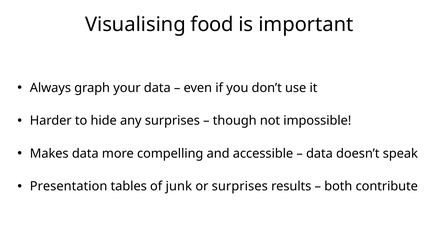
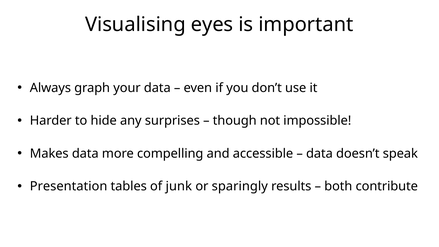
food: food -> eyes
or surprises: surprises -> sparingly
